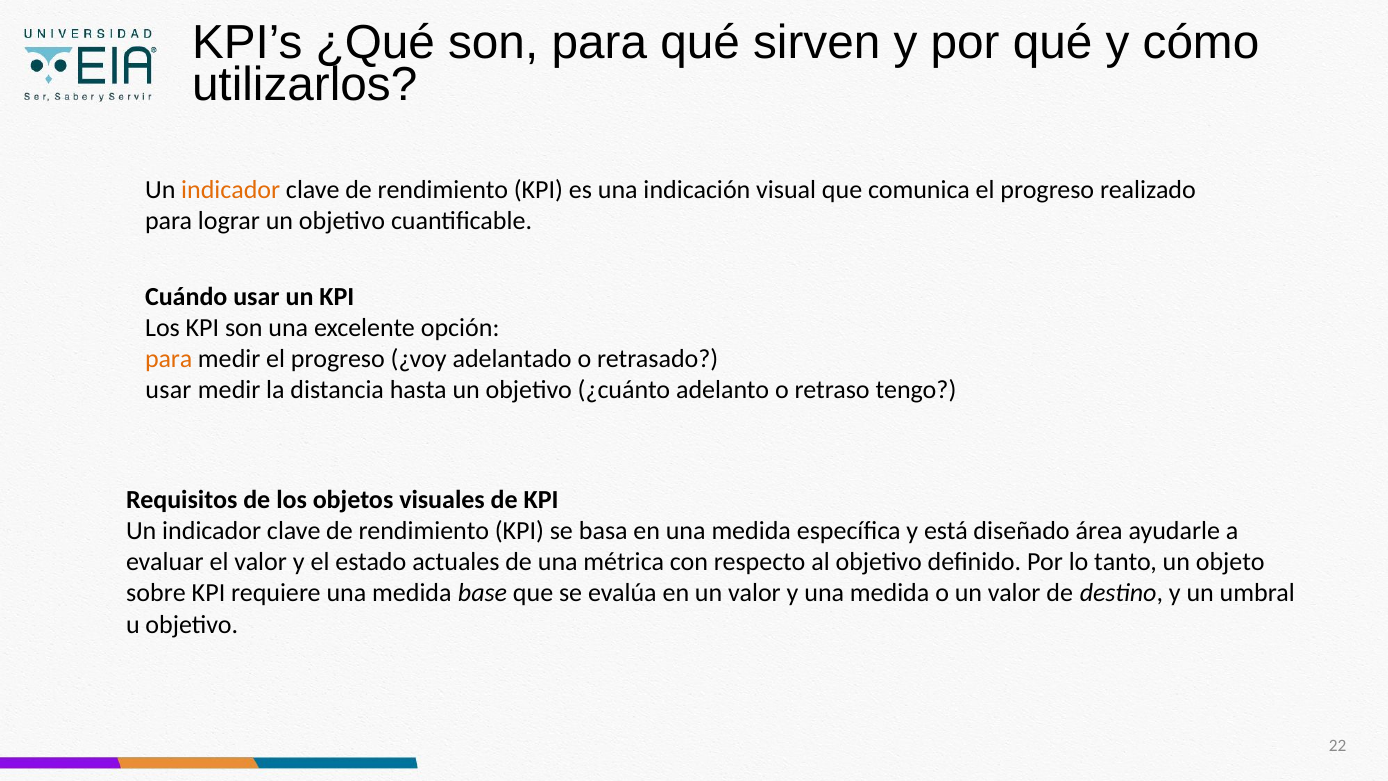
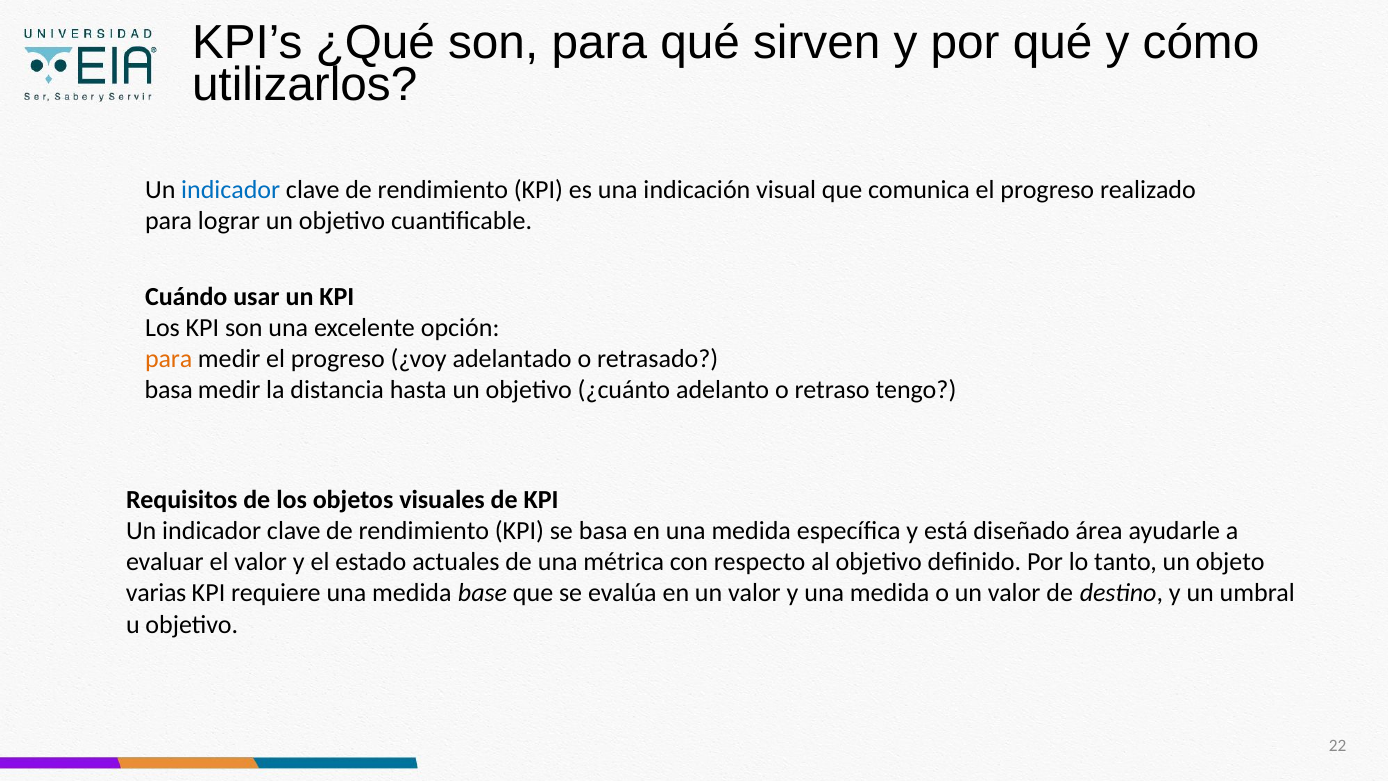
indicador at (231, 190) colour: orange -> blue
usar at (168, 390): usar -> basa
sobre: sobre -> varias
